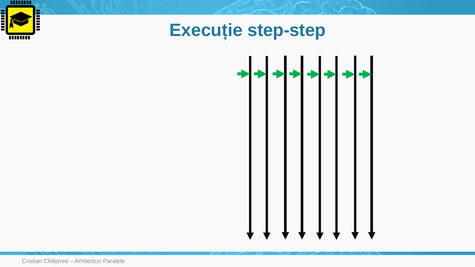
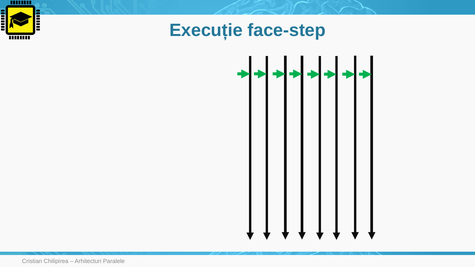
step-step: step-step -> face-step
